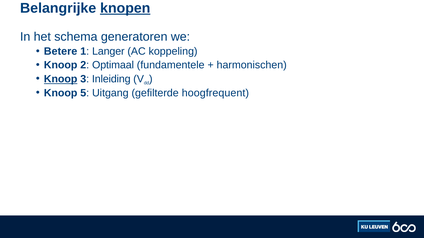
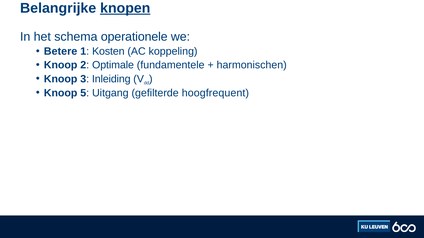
generatoren: generatoren -> operationele
Langer: Langer -> Kosten
Optimaal: Optimaal -> Optimale
Knoop at (61, 79) underline: present -> none
